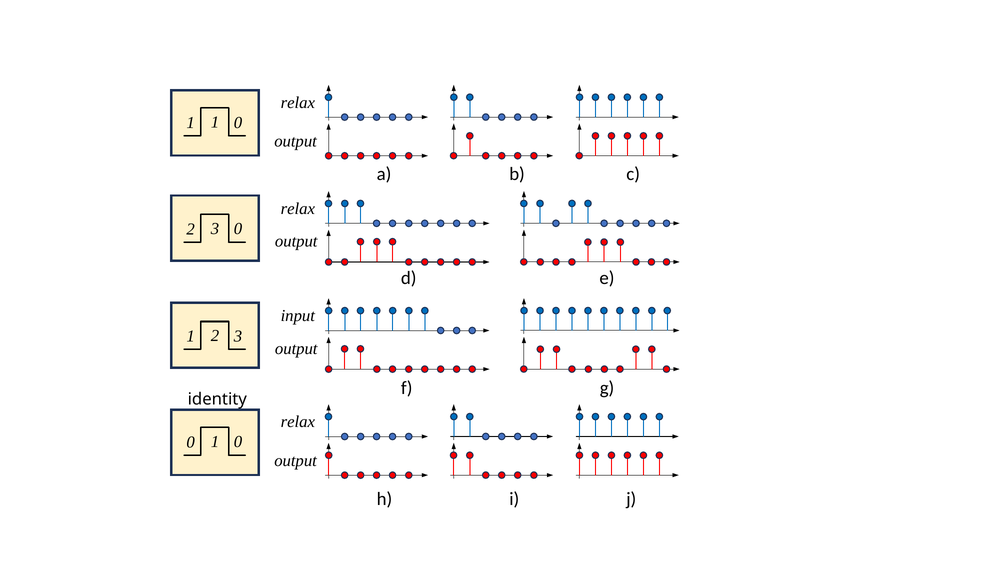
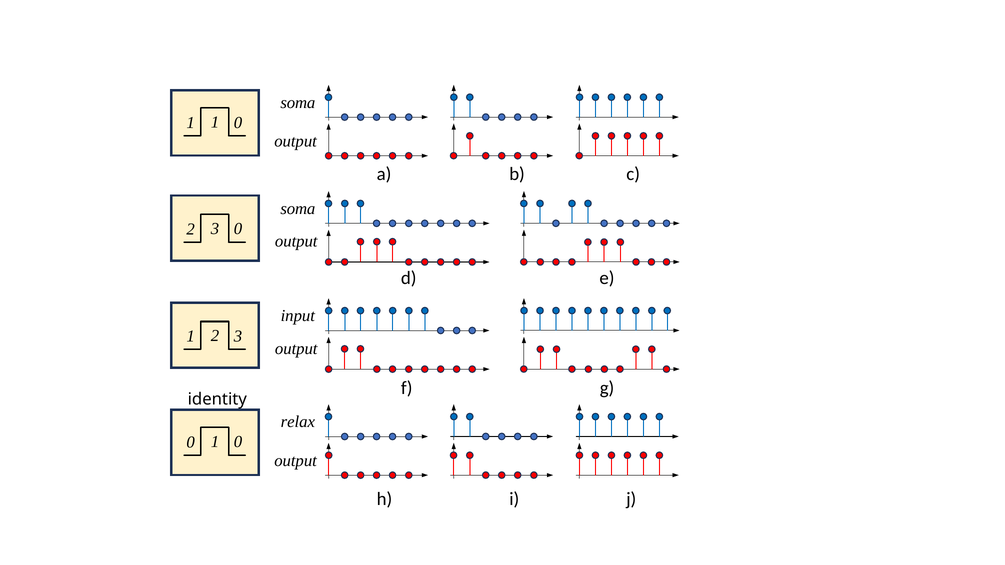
relax at (298, 103): relax -> soma
relax at (298, 209): relax -> soma
